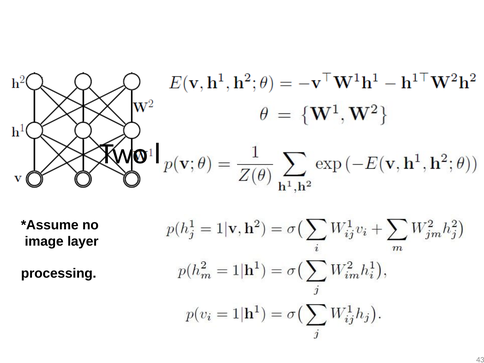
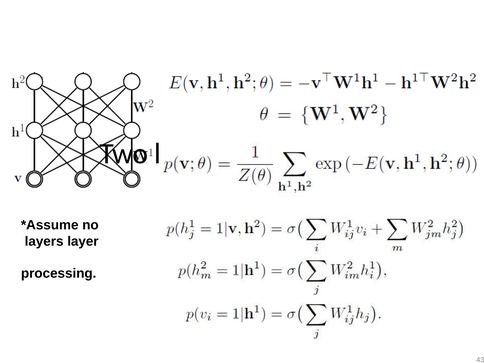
image: image -> layers
